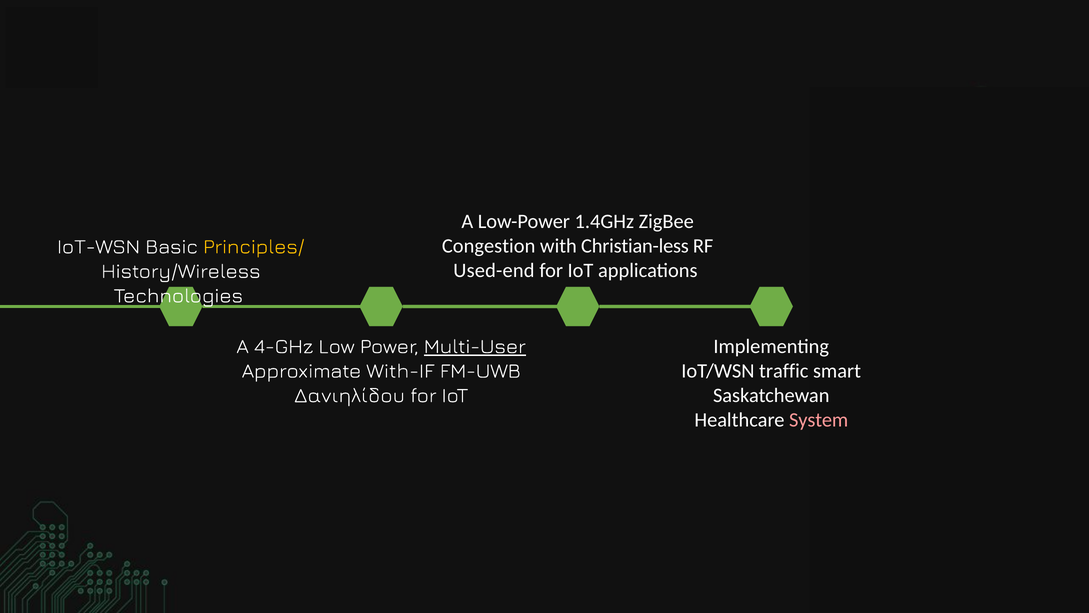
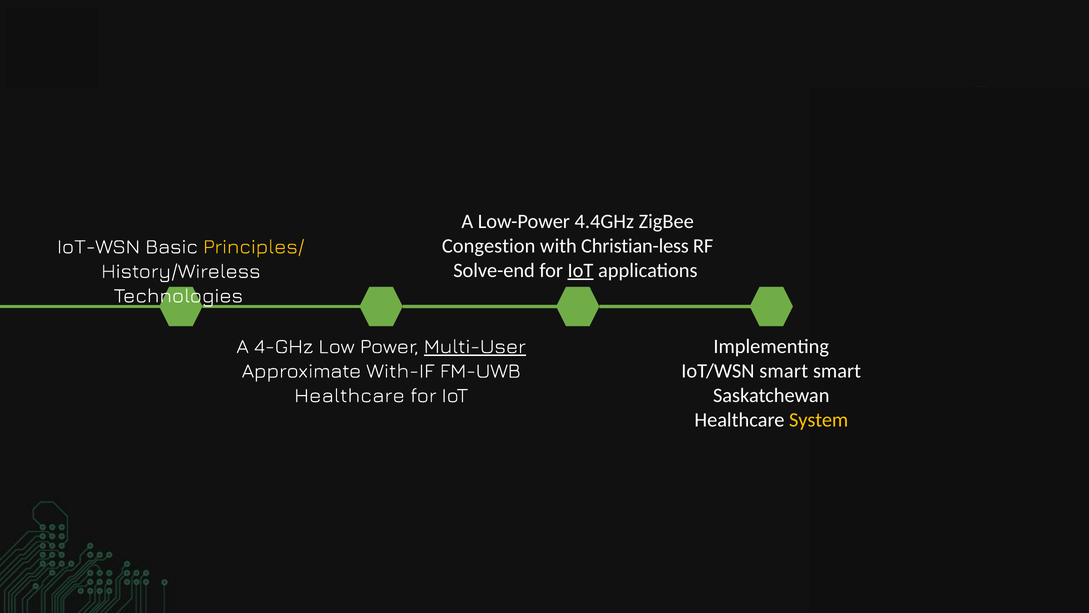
1.4GHz: 1.4GHz -> 4.4GHz
Used-end: Used-end -> Solve-end
IoT at (580, 270) underline: none -> present
IoT/WSN traffic: traffic -> smart
Δανιηλίδου at (350, 395): Δανιηλίδου -> Healthcare
System colour: pink -> yellow
